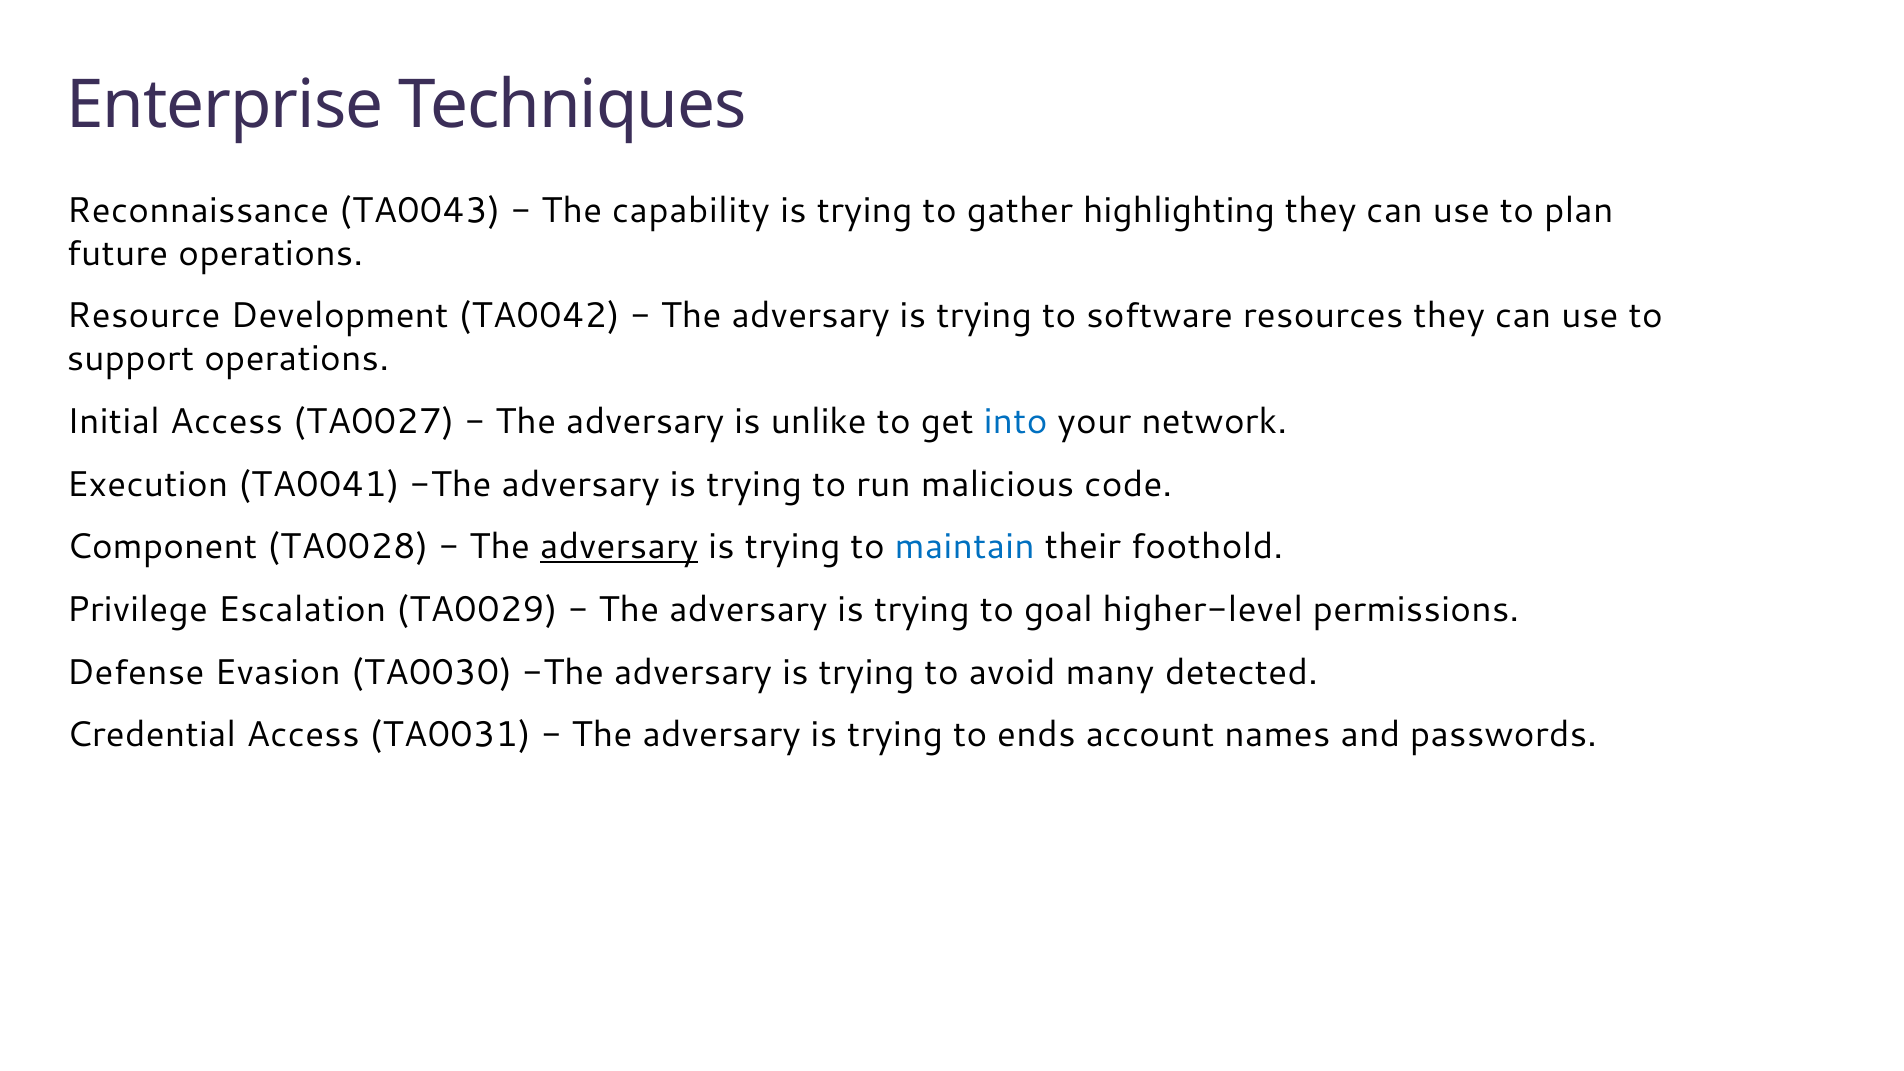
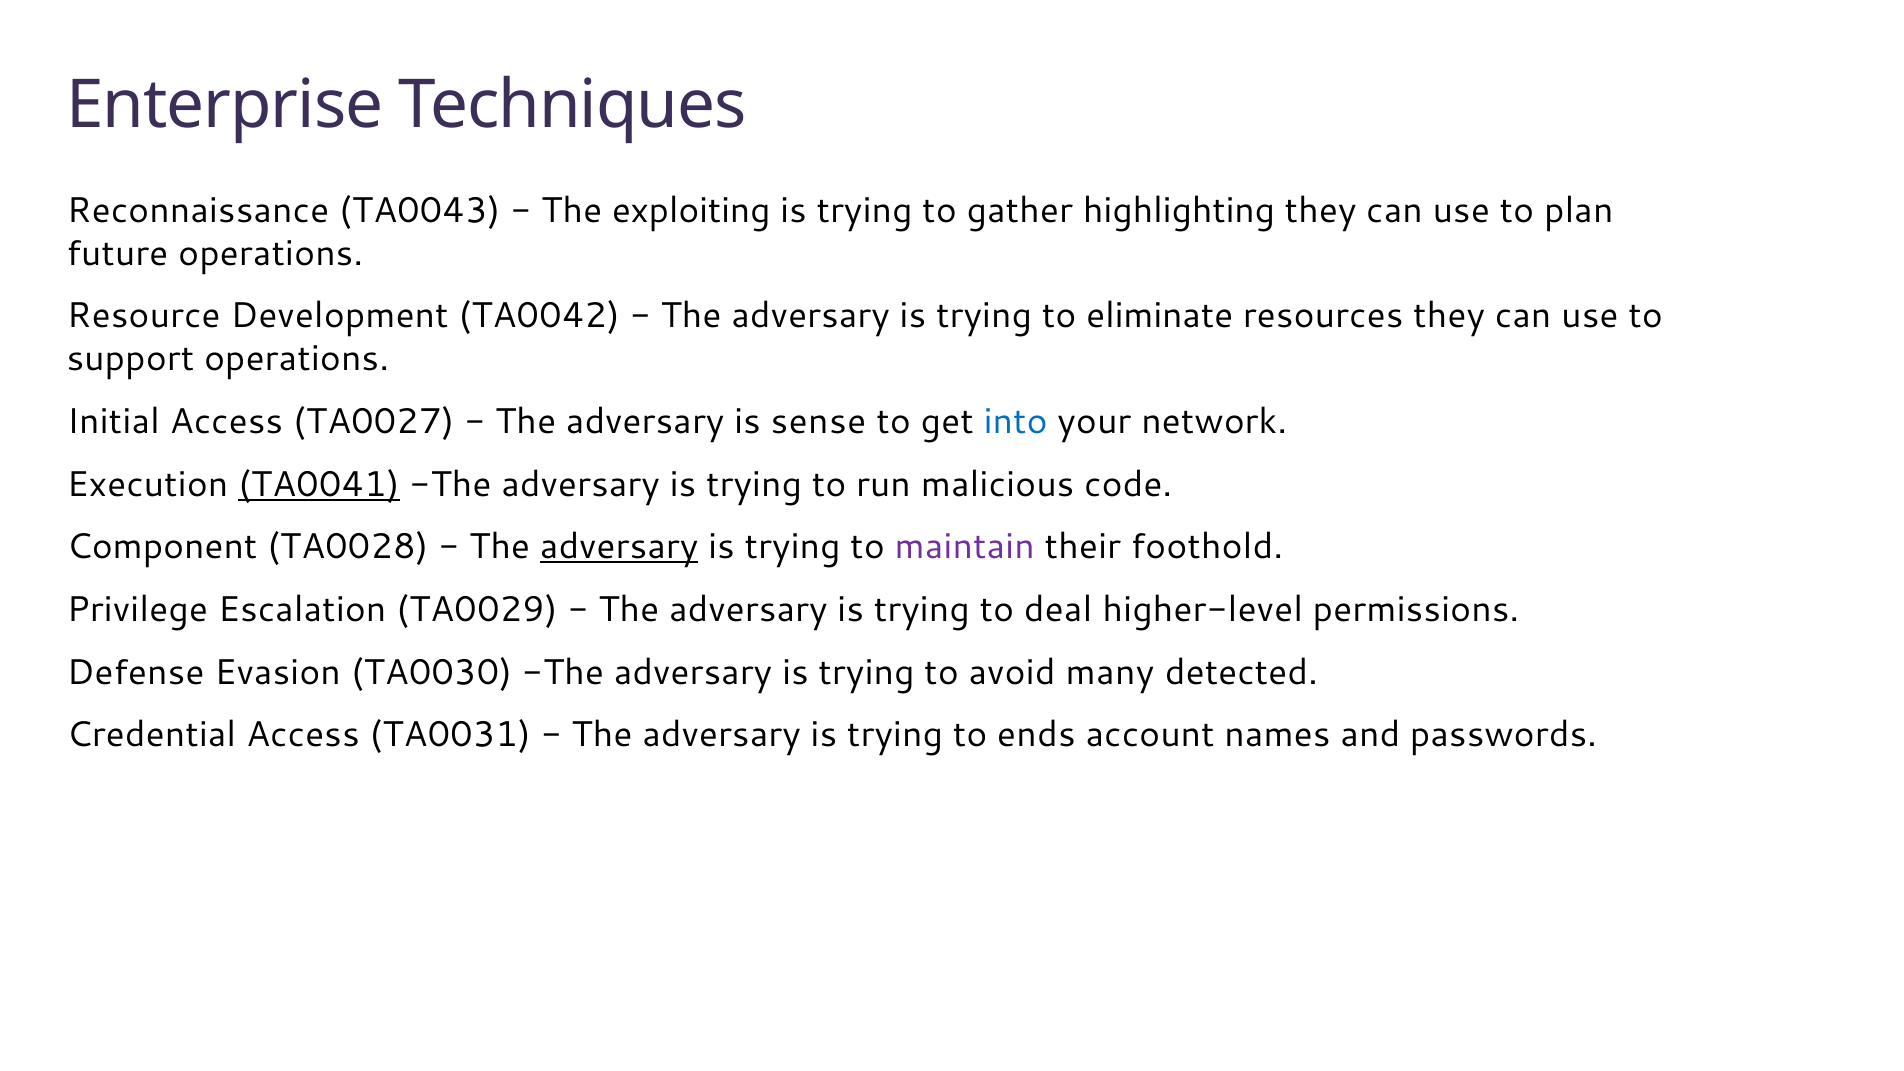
capability: capability -> exploiting
software: software -> eliminate
unlike: unlike -> sense
TA0041 underline: none -> present
maintain colour: blue -> purple
goal: goal -> deal
